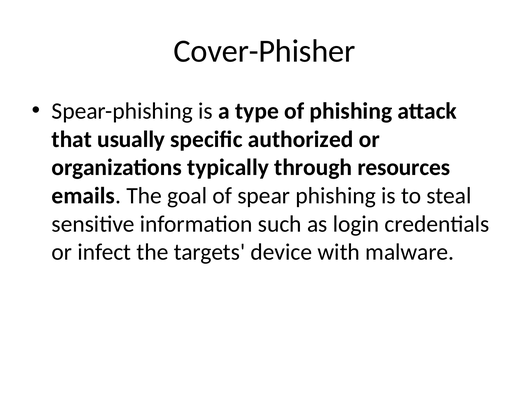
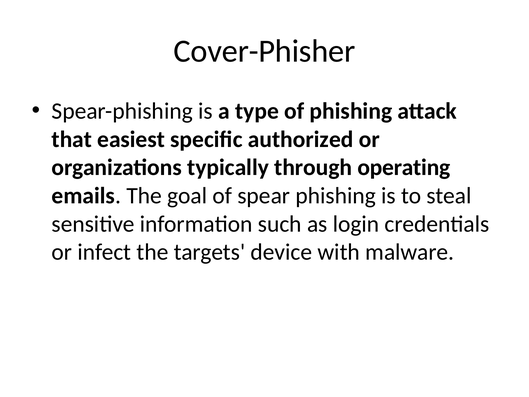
usually: usually -> easiest
resources: resources -> operating
